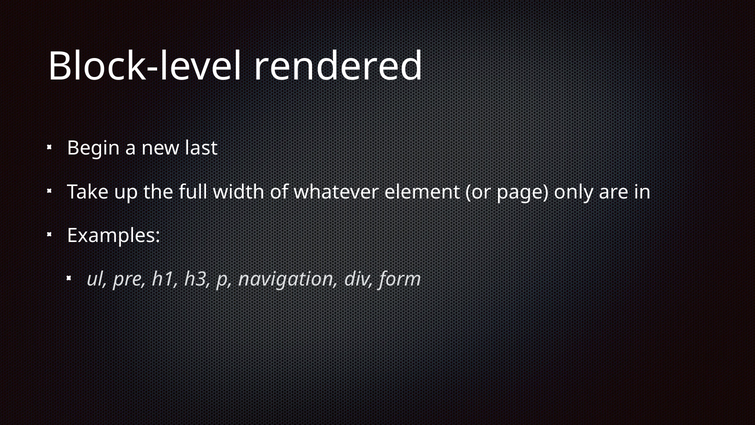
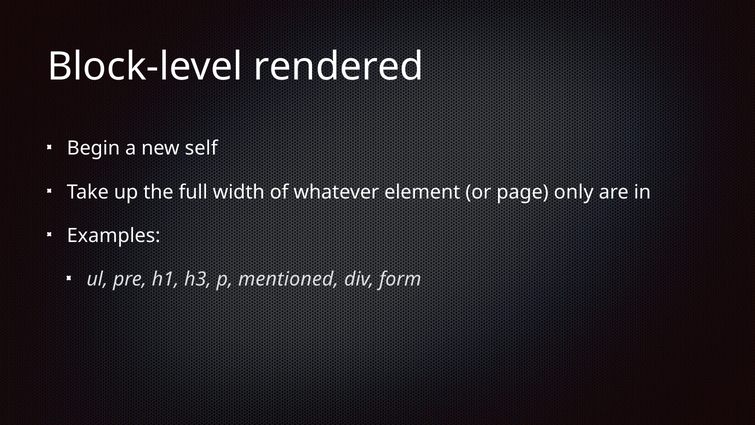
last: last -> self
navigation: navigation -> mentioned
